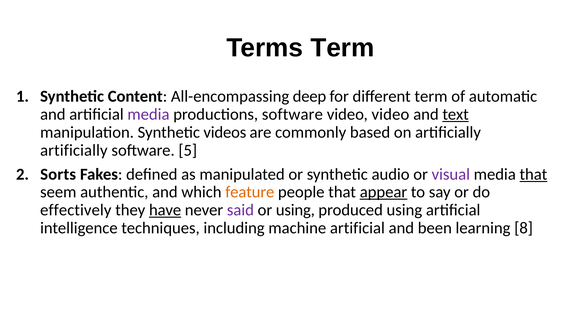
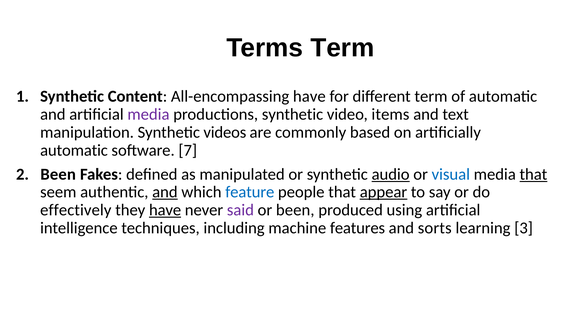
All-encompassing deep: deep -> have
productions software: software -> synthetic
video video: video -> items
text underline: present -> none
artificially at (74, 150): artificially -> automatic
5: 5 -> 7
Sorts at (58, 174): Sorts -> Been
audio underline: none -> present
visual colour: purple -> blue
and at (165, 192) underline: none -> present
feature colour: orange -> blue
or using: using -> been
machine artificial: artificial -> features
been: been -> sorts
8: 8 -> 3
